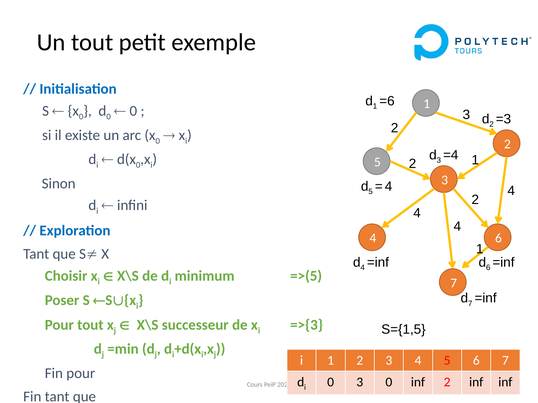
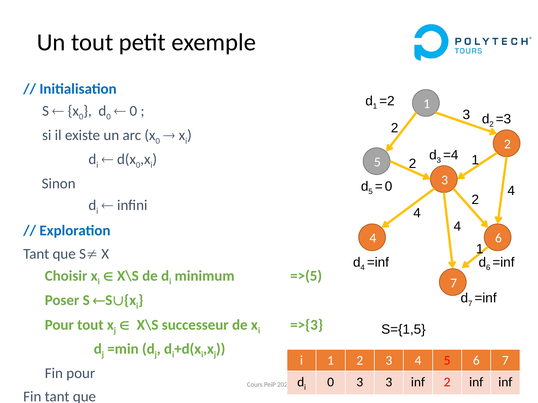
=6: =6 -> =2
4 at (389, 187): 4 -> 0
3 0: 0 -> 3
